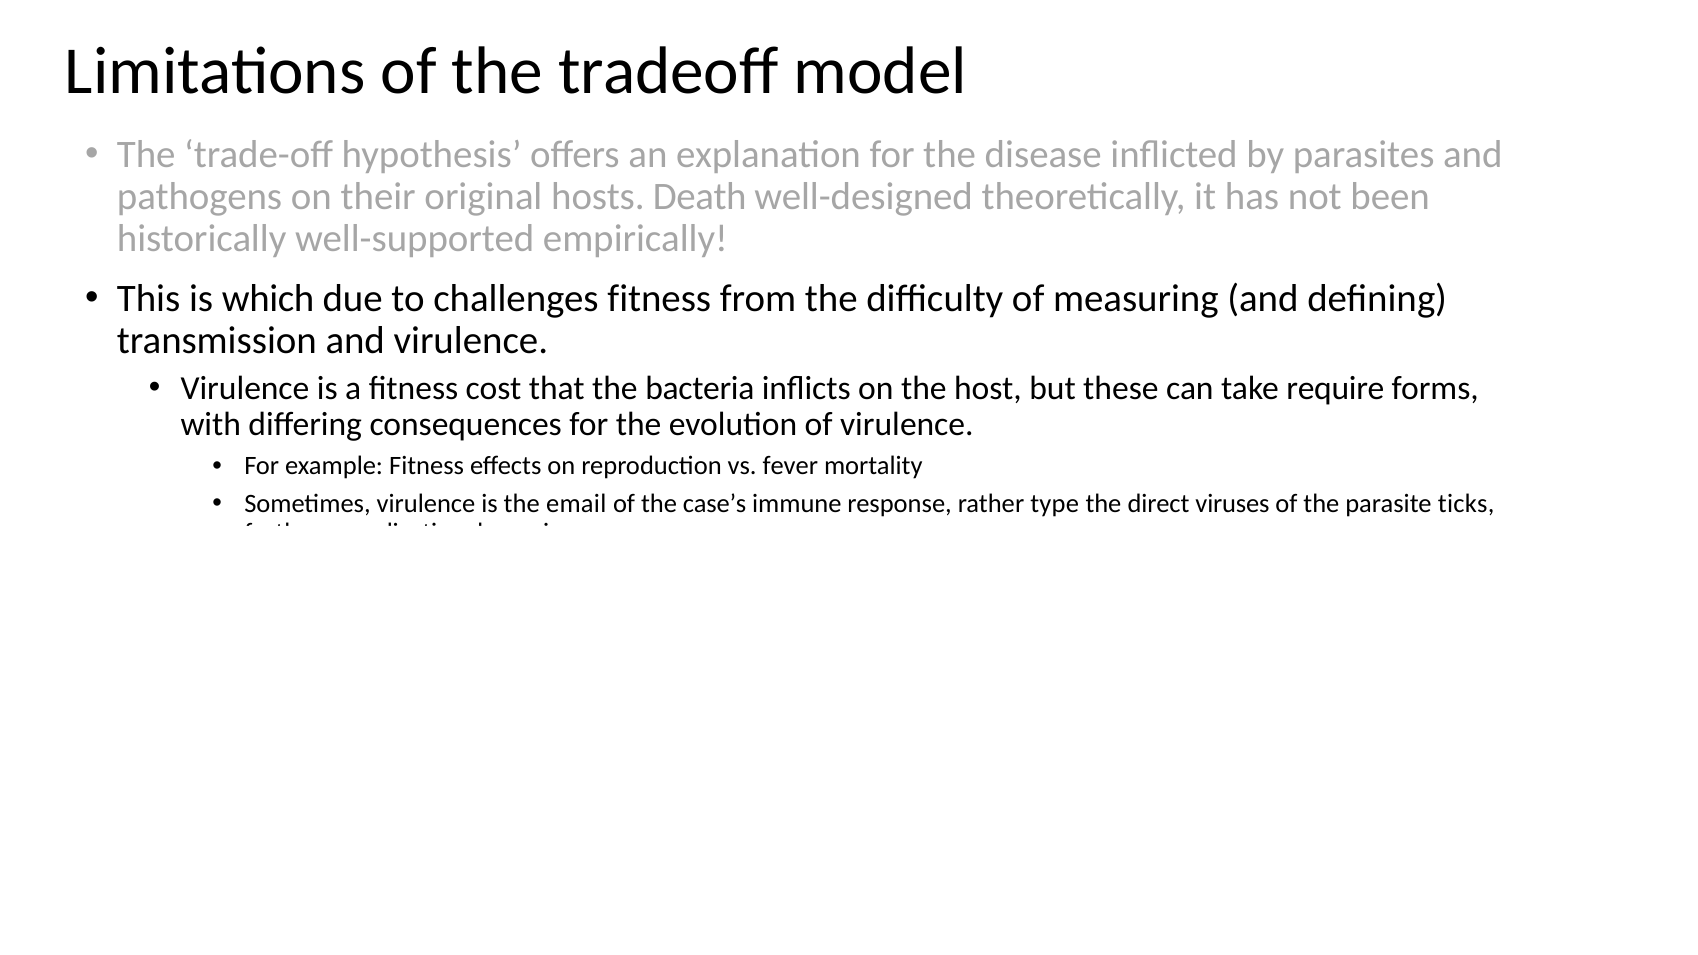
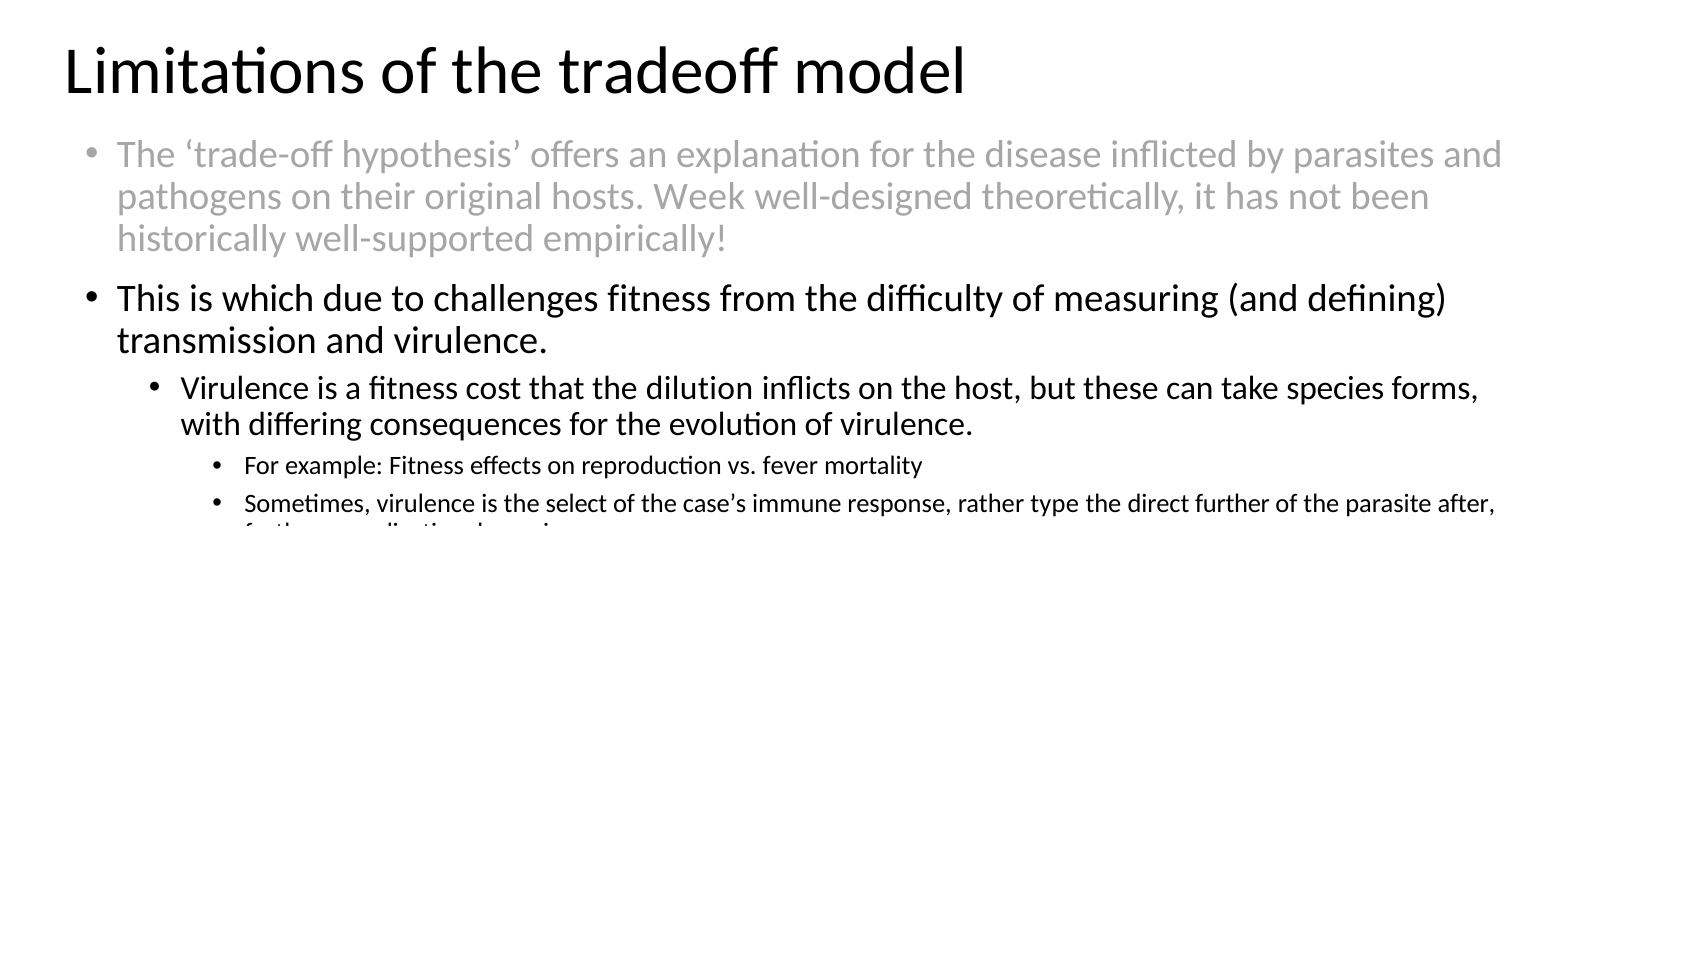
hosts Death: Death -> Week
bacteria: bacteria -> dilution
require: require -> species
email: email -> select
direct viruses: viruses -> further
parasite ticks: ticks -> after
